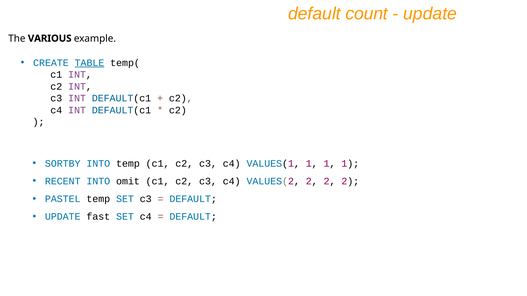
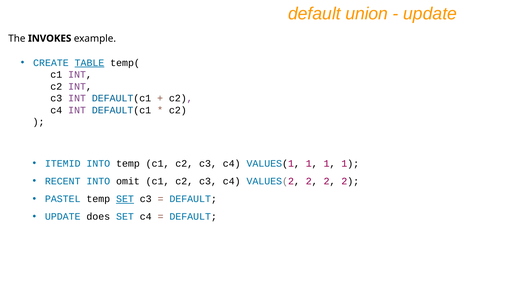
count: count -> union
VARIOUS: VARIOUS -> INVOKES
SORTBY: SORTBY -> ITEMID
SET at (125, 199) underline: none -> present
fast: fast -> does
